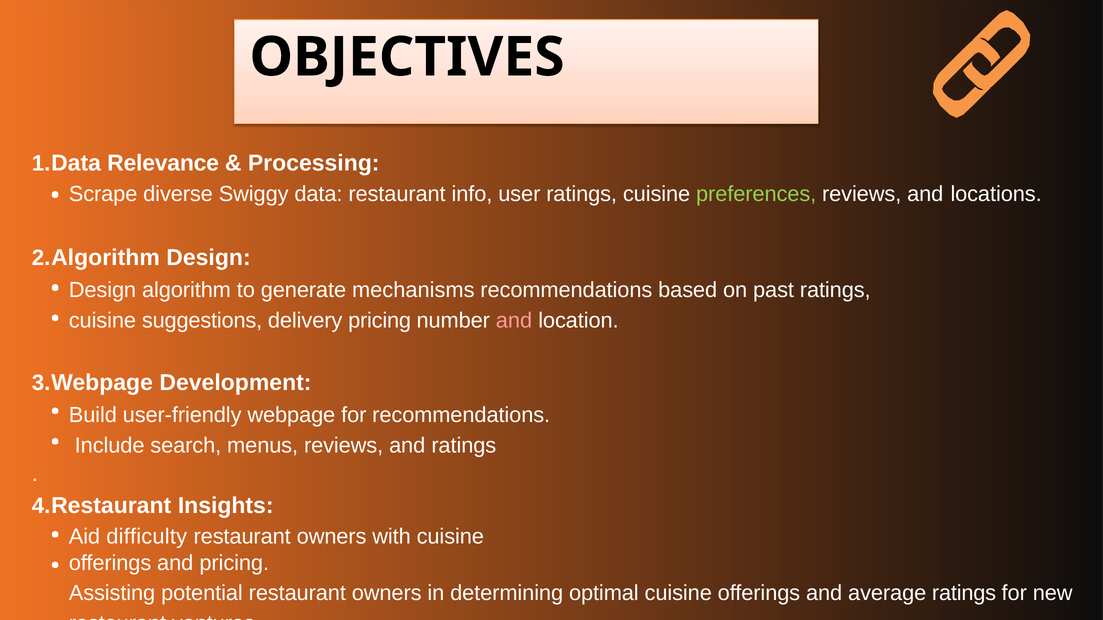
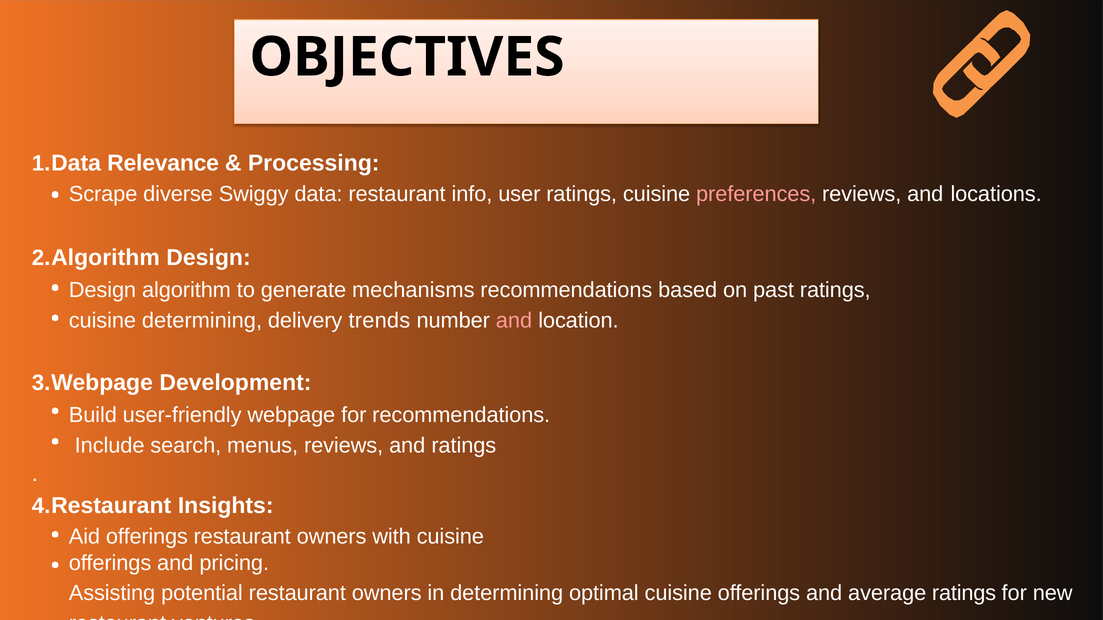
preferences colour: light green -> pink
cuisine suggestions: suggestions -> determining
delivery pricing: pricing -> trends
Aid difficulty: difficulty -> offerings
